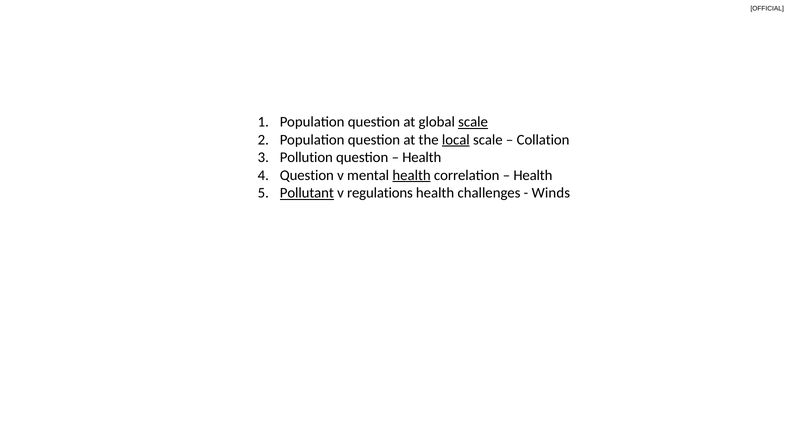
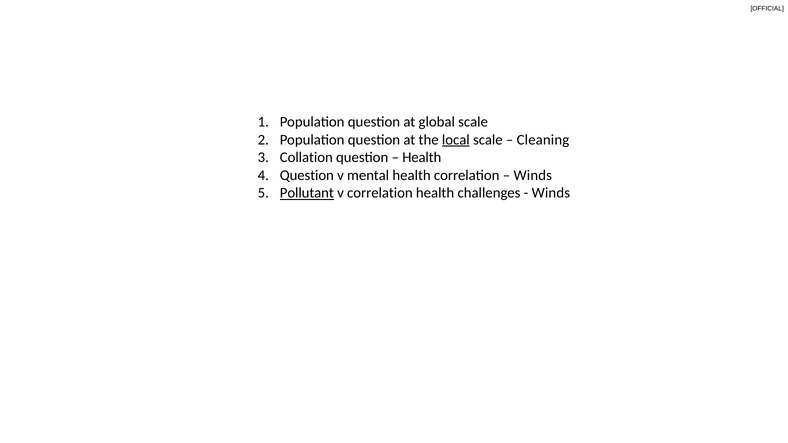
scale at (473, 122) underline: present -> none
Collation: Collation -> Cleaning
Pollution: Pollution -> Collation
health at (412, 175) underline: present -> none
Health at (533, 175): Health -> Winds
v regulations: regulations -> correlation
